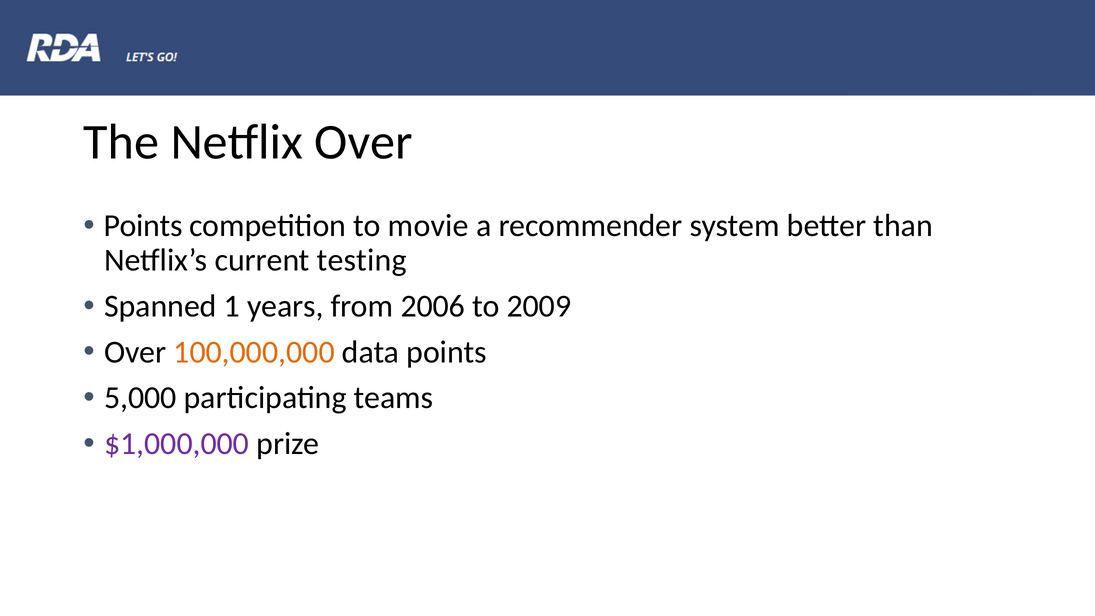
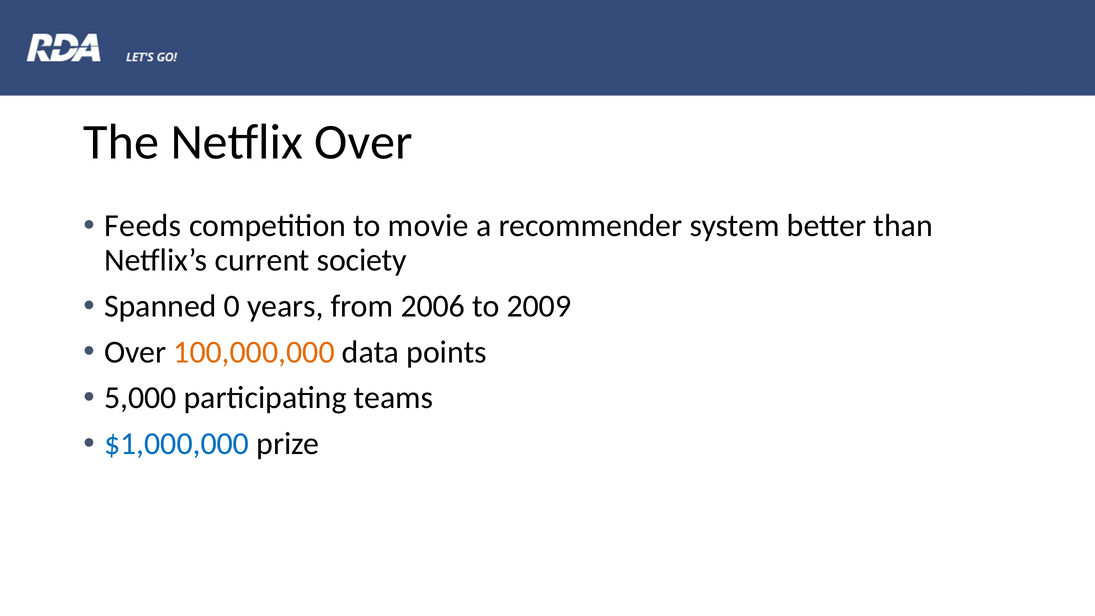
Points at (143, 226): Points -> Feeds
testing: testing -> society
1: 1 -> 0
$1,000,000 colour: purple -> blue
